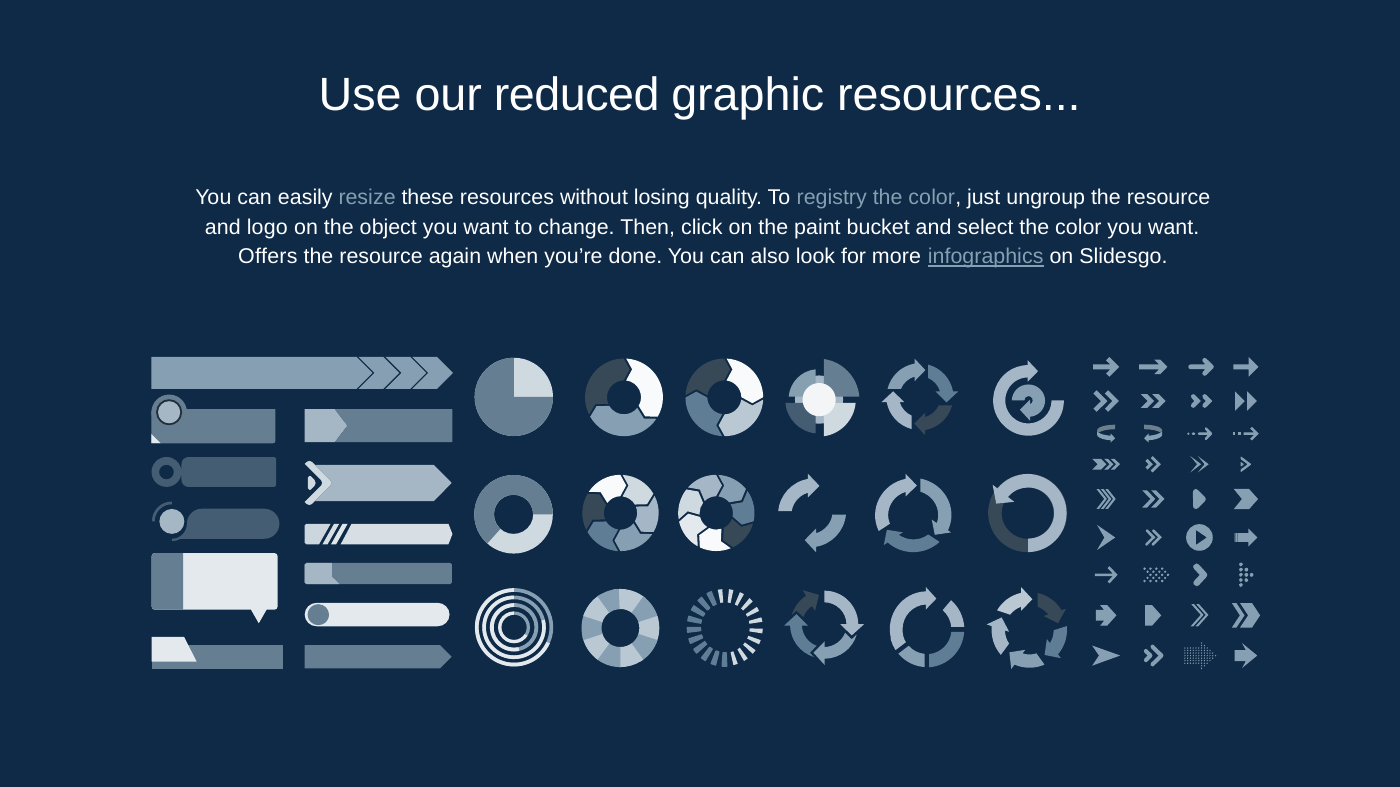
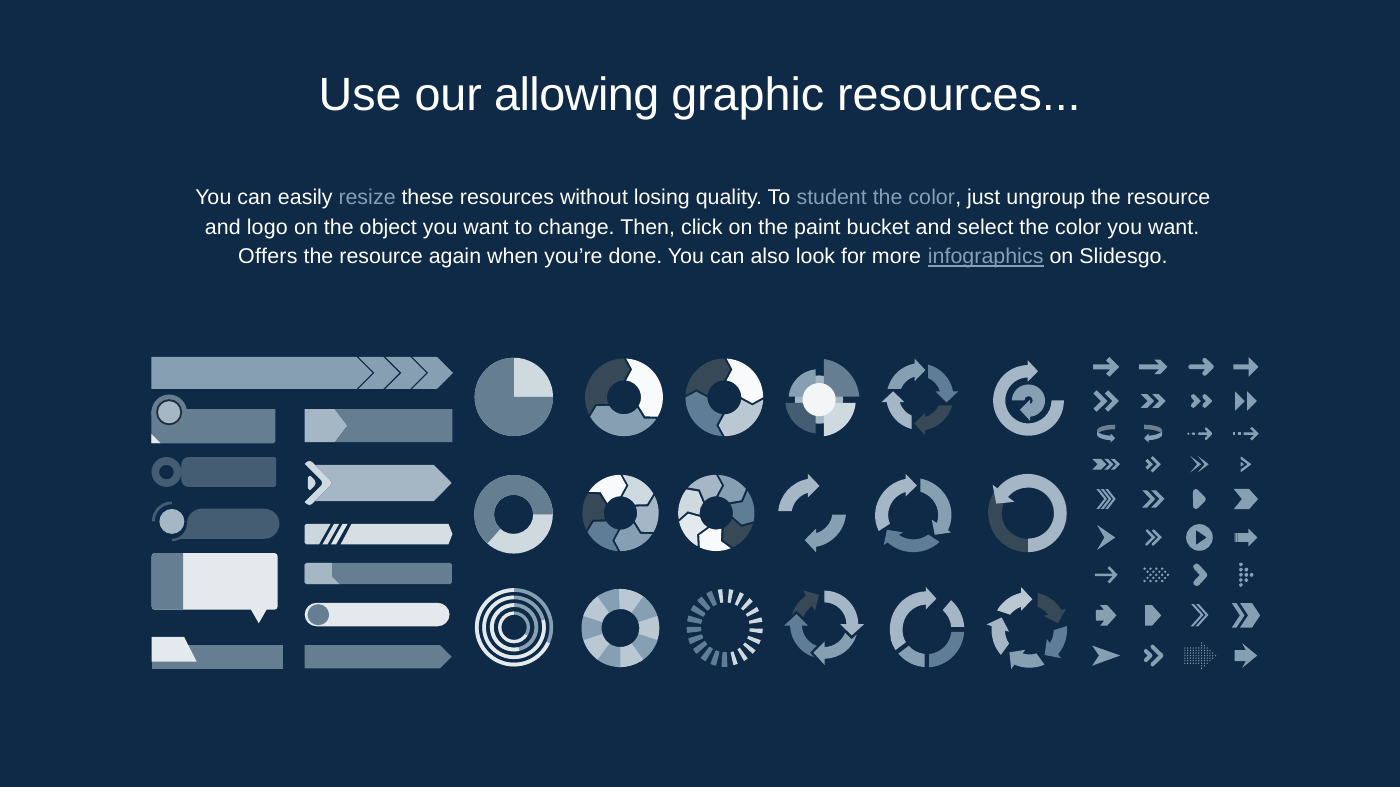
reduced: reduced -> allowing
registry: registry -> student
